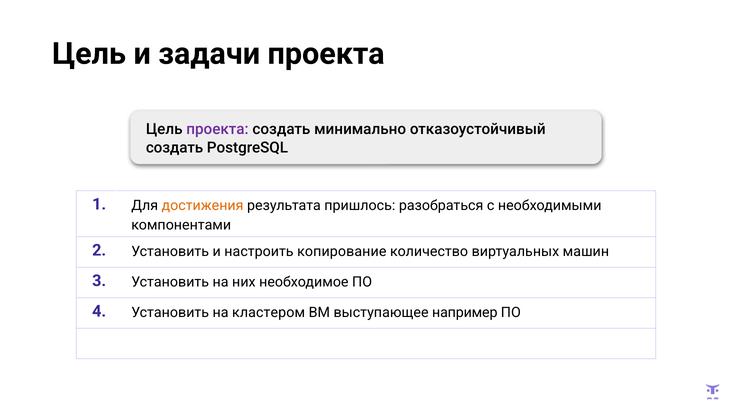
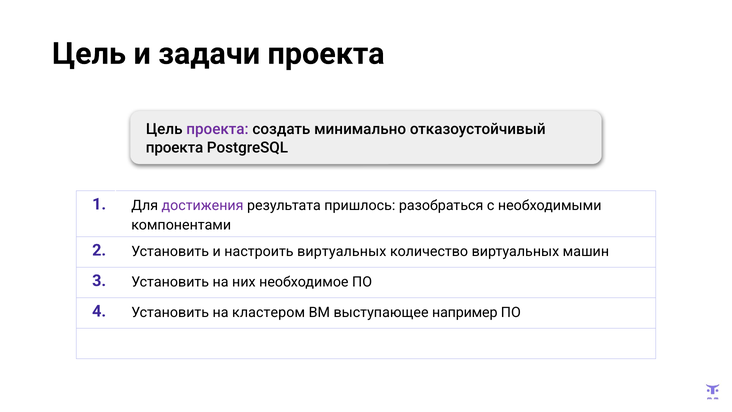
создать at (175, 148): создать -> проекта
достижения colour: orange -> purple
настроить копирование: копирование -> виртуальных
